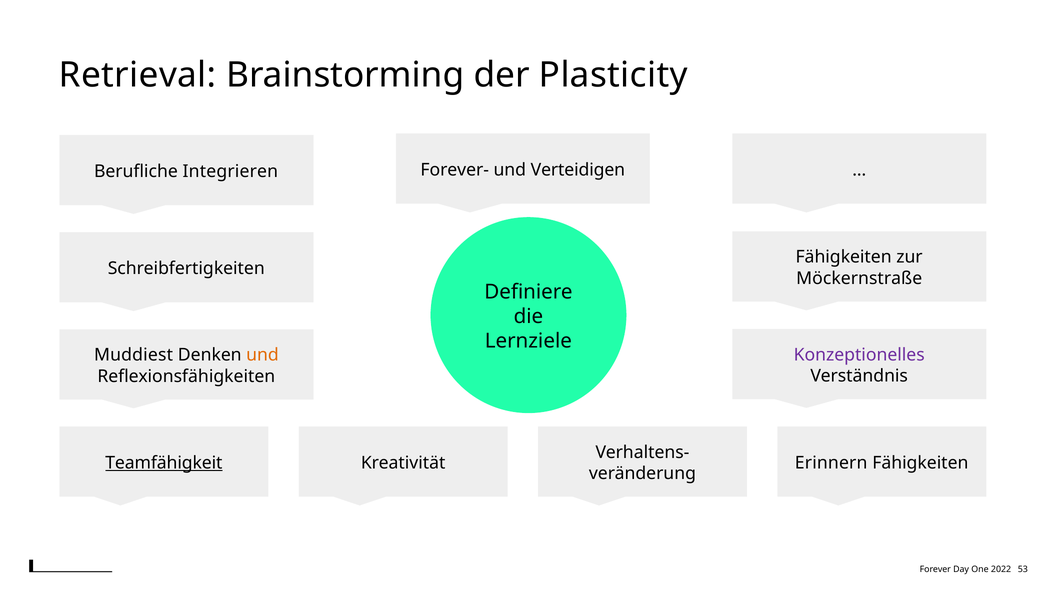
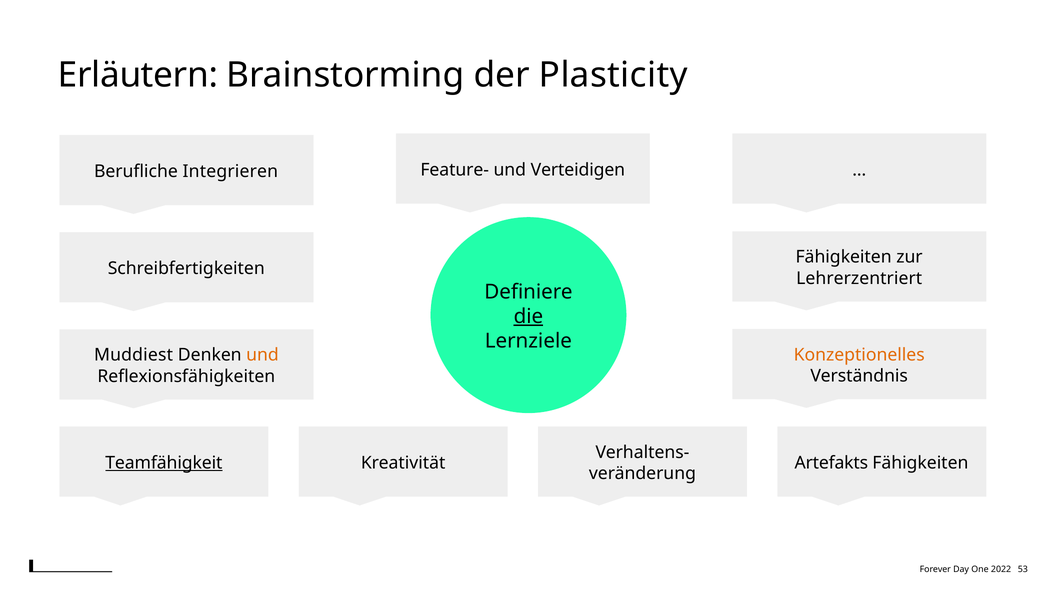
Retrieval: Retrieval -> Erläutern
Forever-: Forever- -> Feature-
Möckernstraße: Möckernstraße -> Lehrerzentriert
die underline: none -> present
Konzeptionelles colour: purple -> orange
Erinnern: Erinnern -> Artefakts
